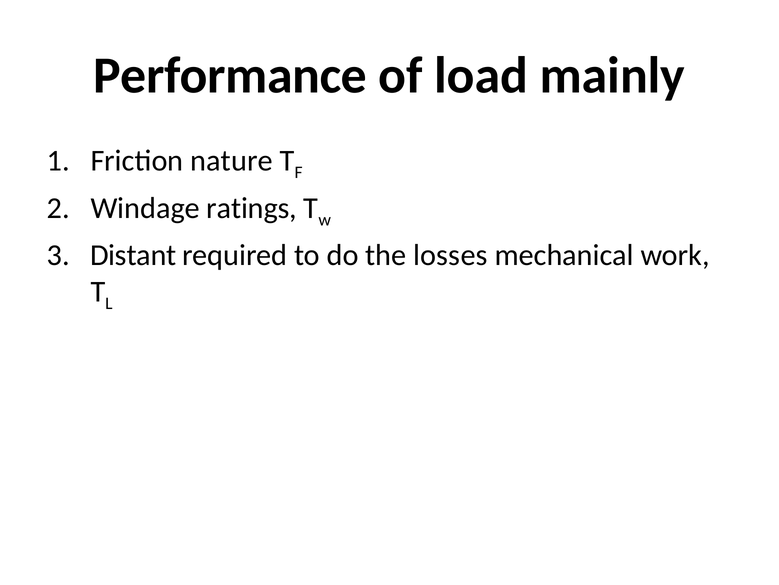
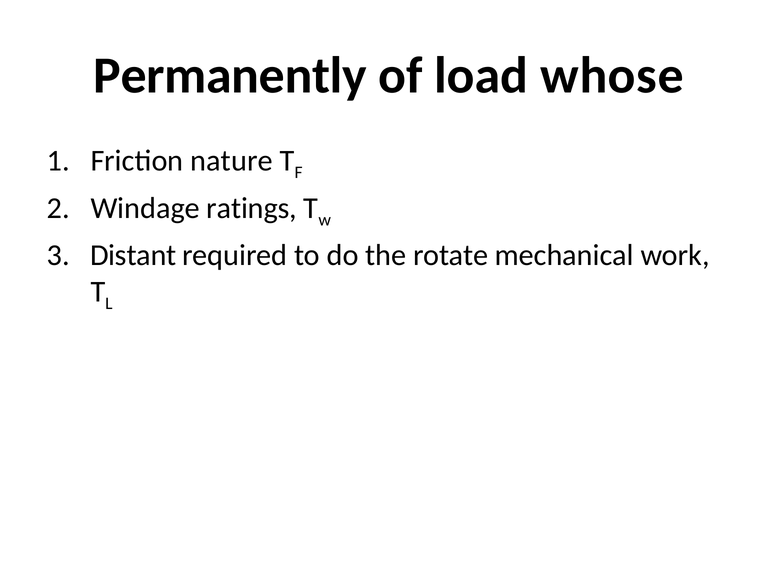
Performance: Performance -> Permanently
mainly: mainly -> whose
losses: losses -> rotate
